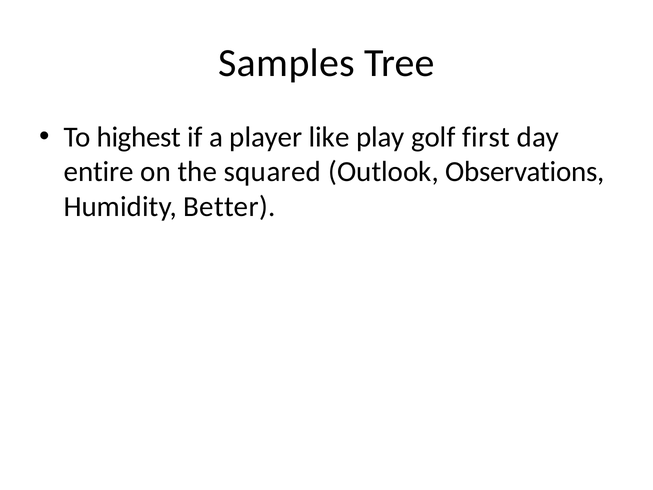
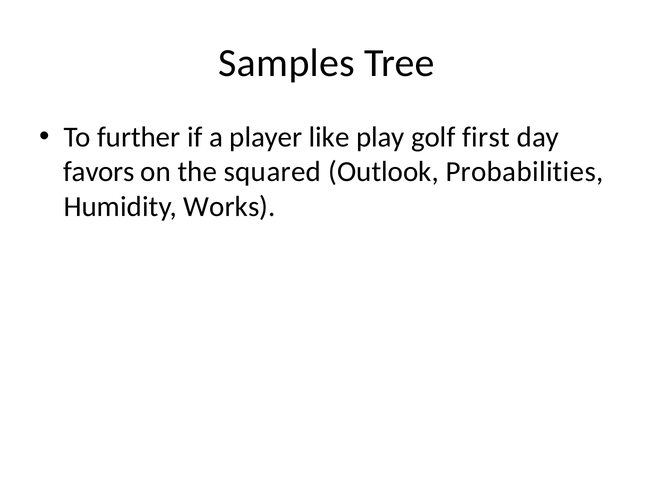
highest: highest -> further
entire: entire -> favors
Observations: Observations -> Probabilities
Better: Better -> Works
